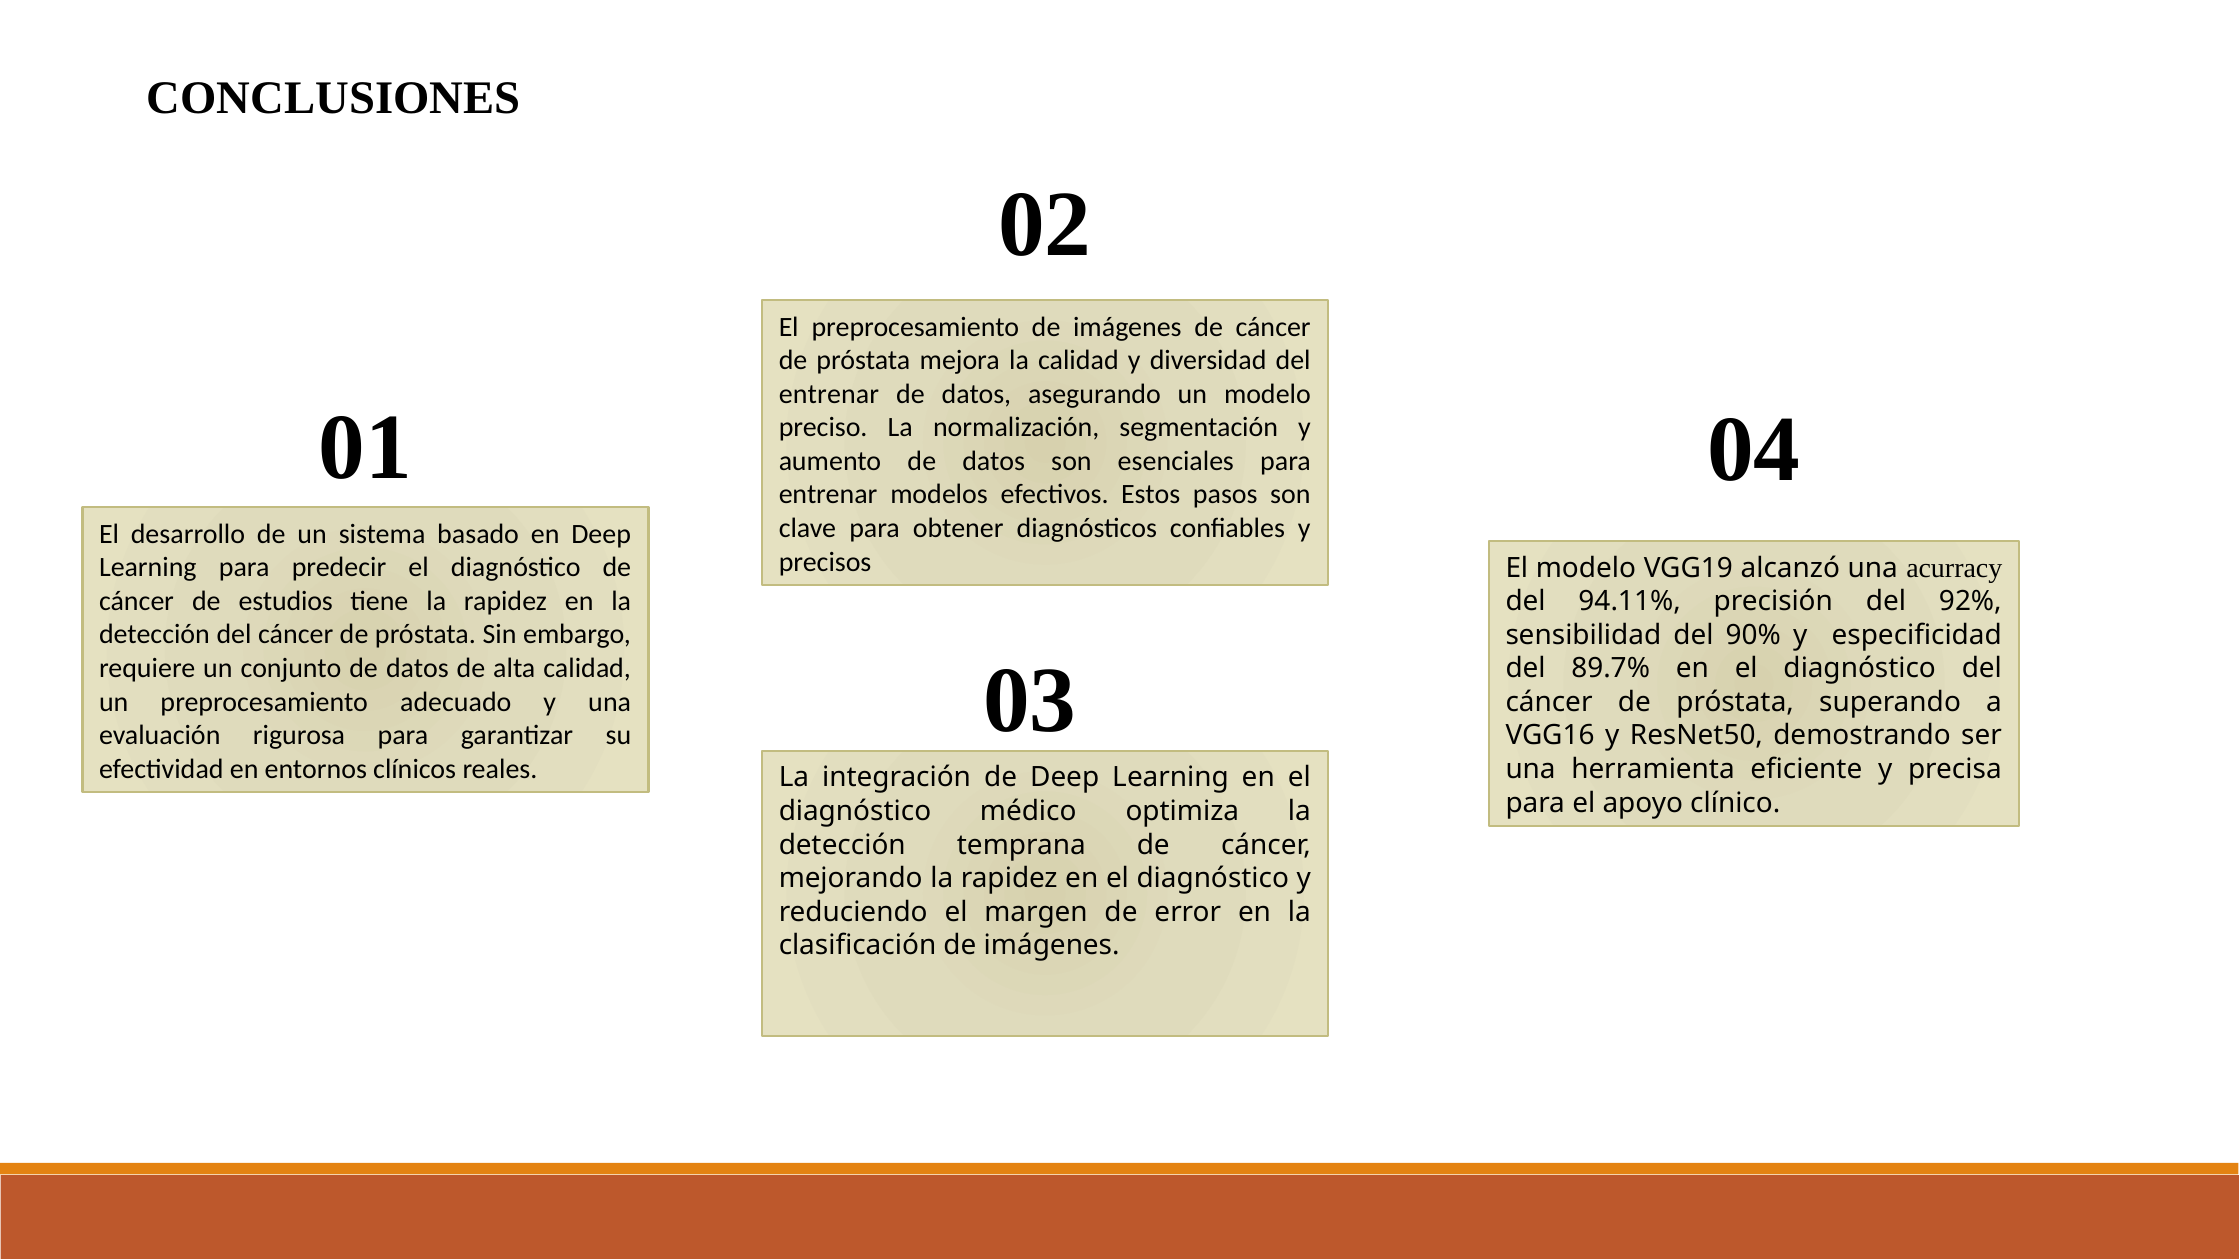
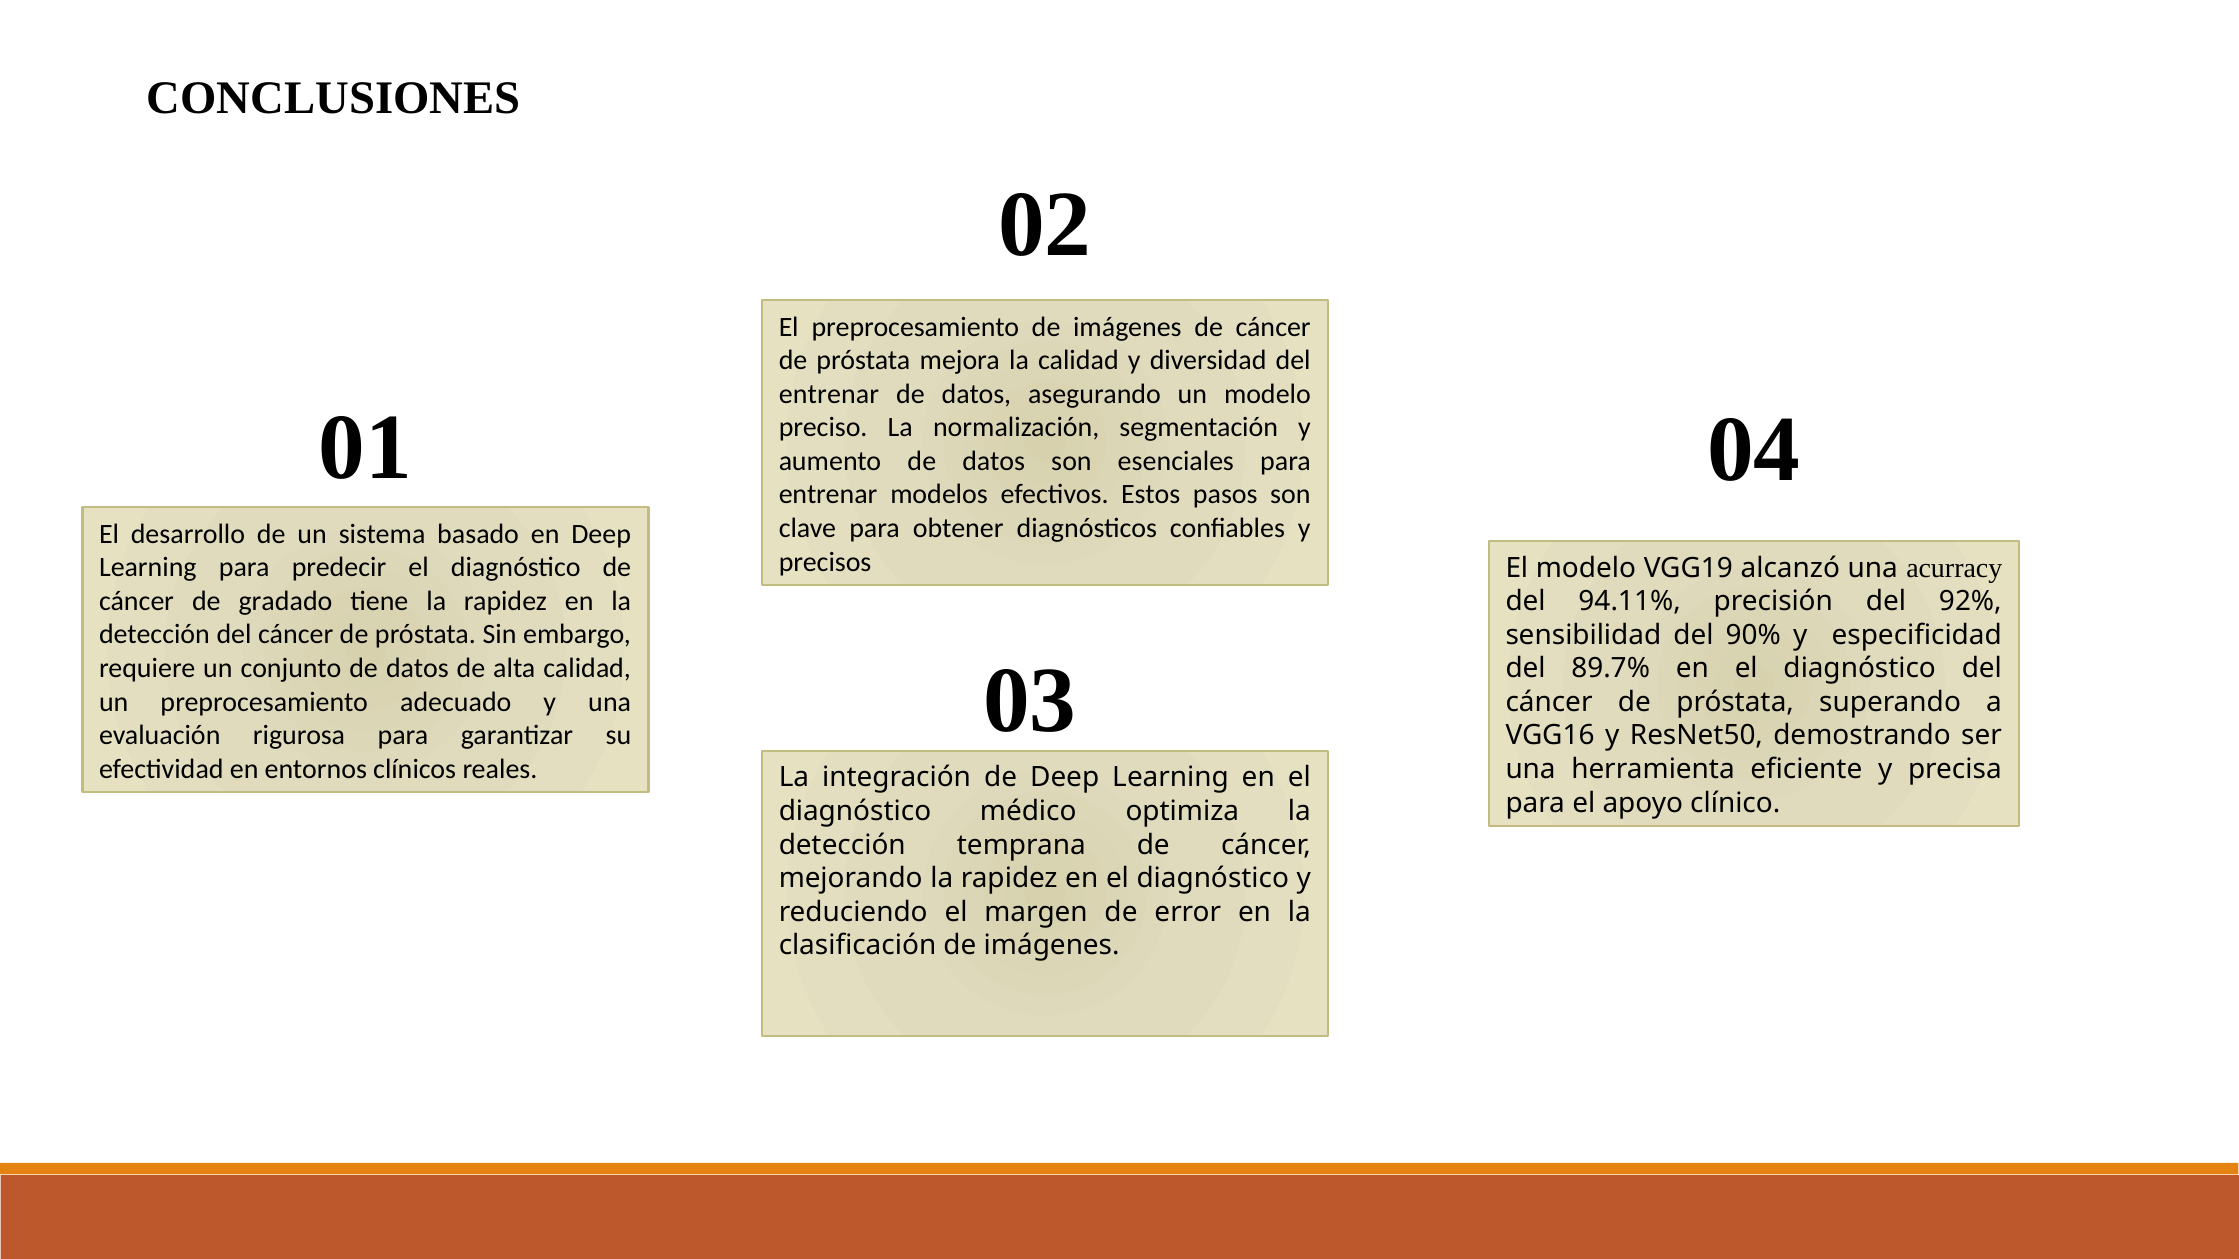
estudios: estudios -> gradado
